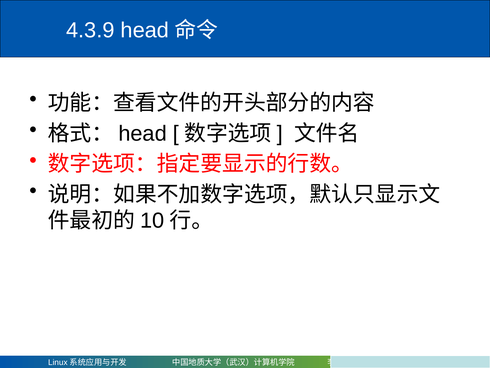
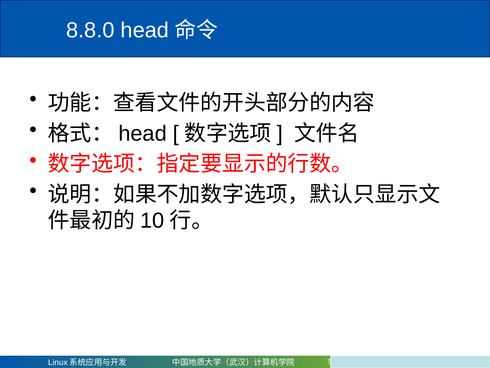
4.3.9: 4.3.9 -> 8.8.0
